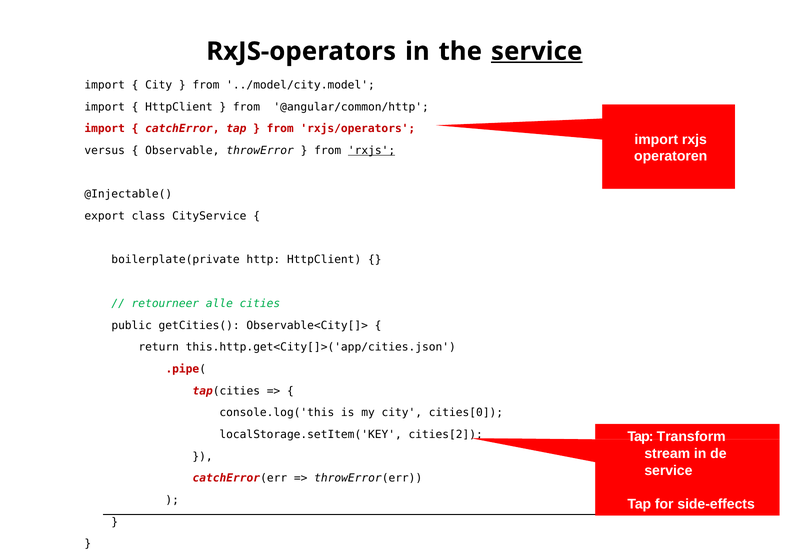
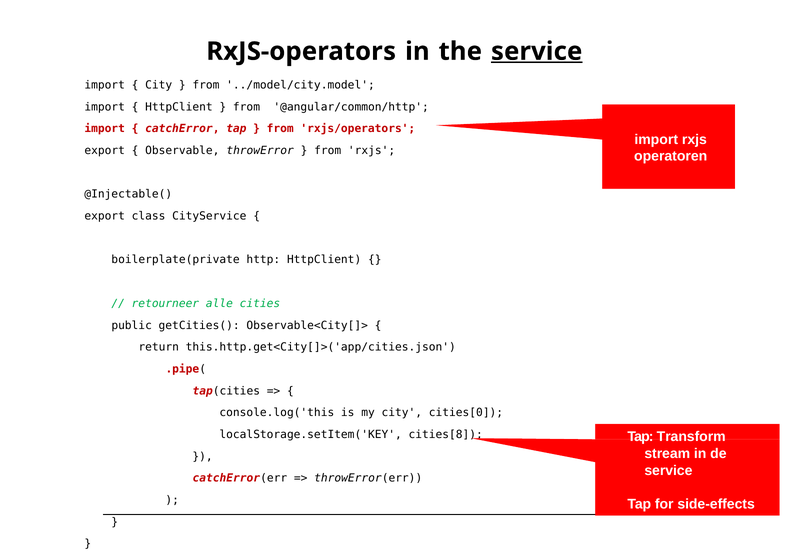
versus at (105, 151): versus -> export
rxjs at (372, 151) underline: present -> none
cities[2: cities[2 -> cities[8
